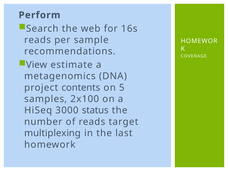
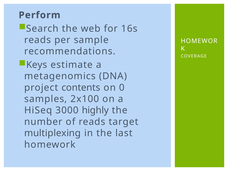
View: View -> Keys
5: 5 -> 0
status: status -> highly
